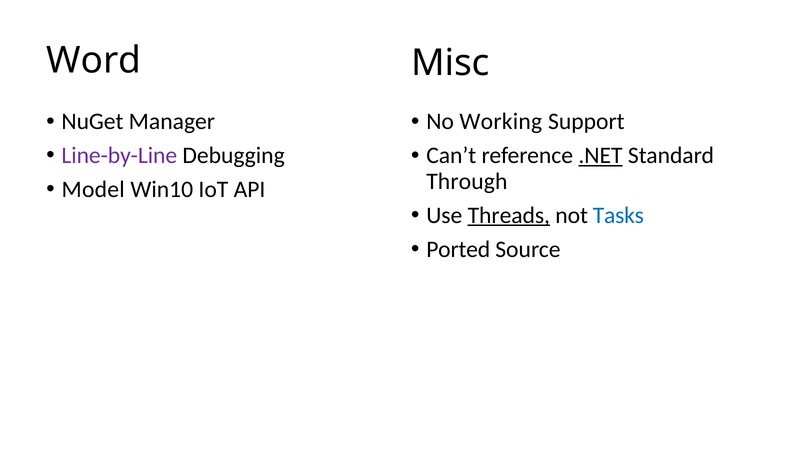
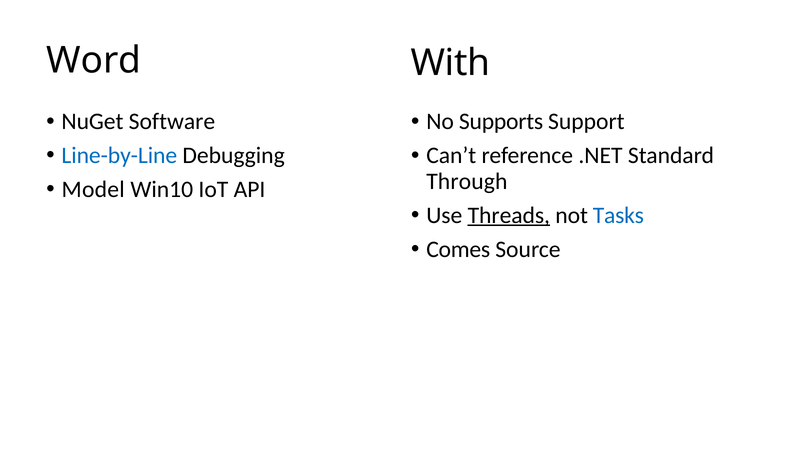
Misc: Misc -> With
Manager: Manager -> Software
Working: Working -> Supports
Line-by-Line colour: purple -> blue
.NET underline: present -> none
Ported: Ported -> Comes
